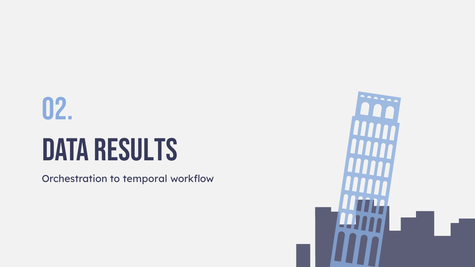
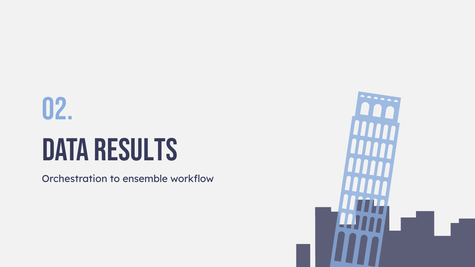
temporal: temporal -> ensemble
